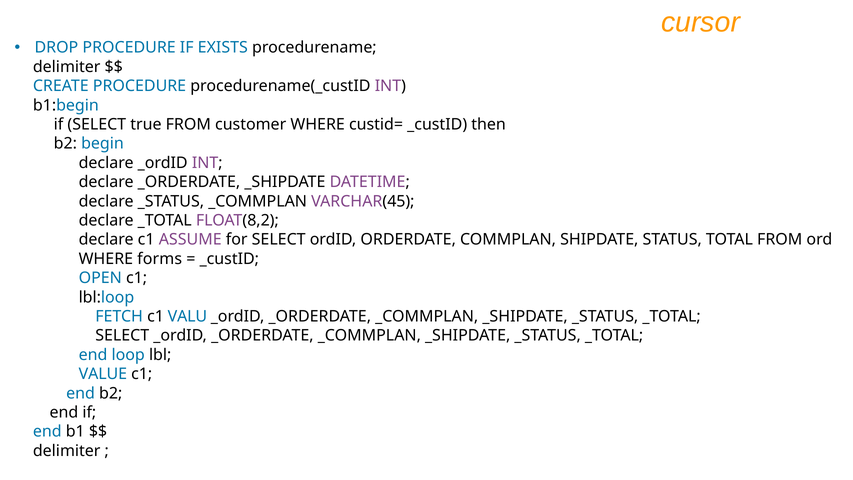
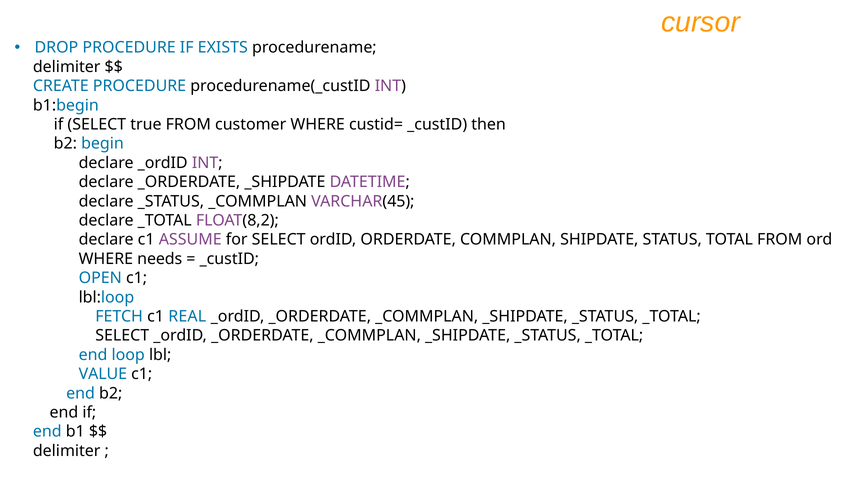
forms: forms -> needs
VALU: VALU -> REAL
